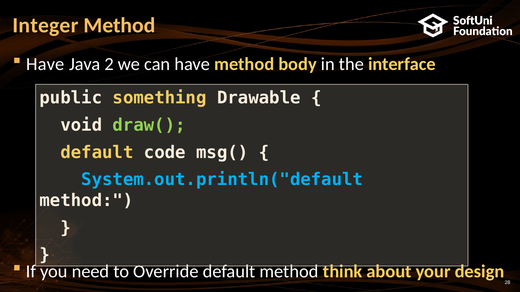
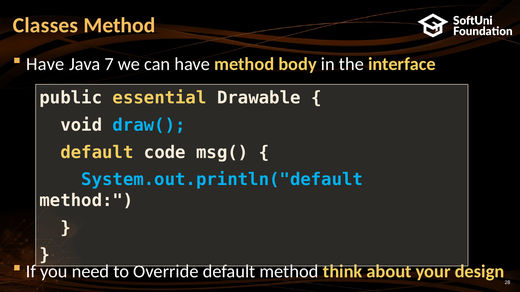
Integer: Integer -> Classes
2: 2 -> 7
something: something -> essential
draw( colour: light green -> light blue
